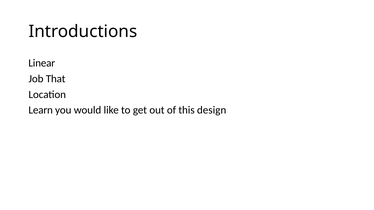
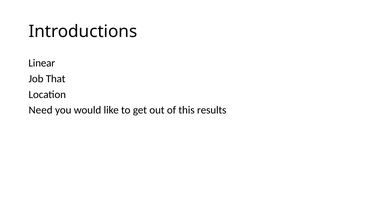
Learn: Learn -> Need
design: design -> results
